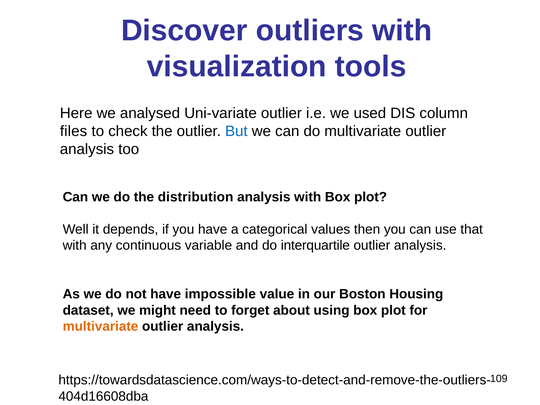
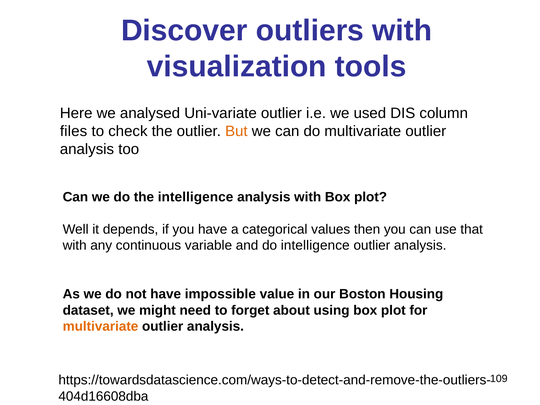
But colour: blue -> orange
the distribution: distribution -> intelligence
do interquartile: interquartile -> intelligence
